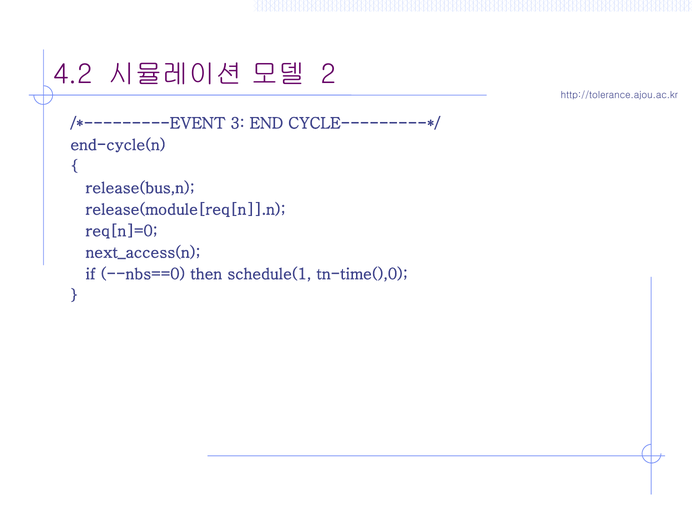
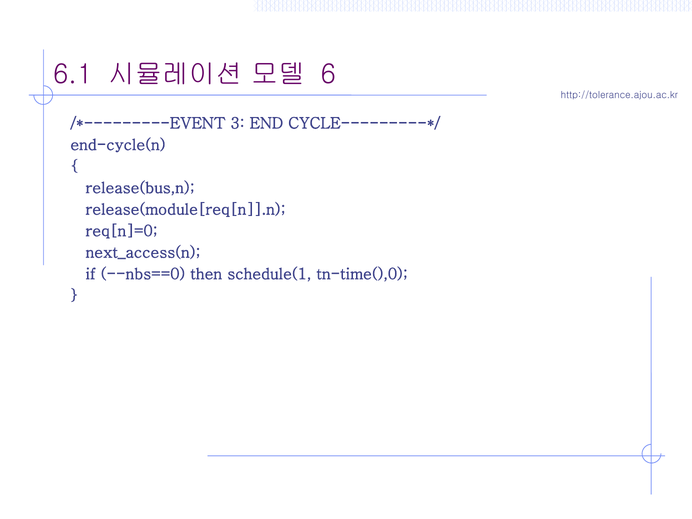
4.2: 4.2 -> 6.1
2: 2 -> 6
